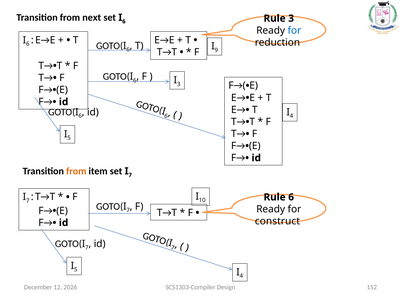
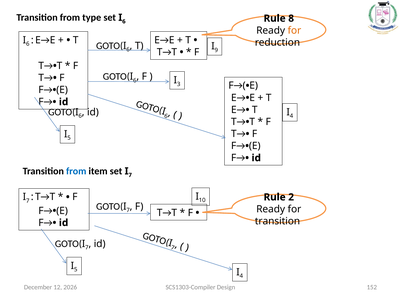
next: next -> type
Rule 3: 3 -> 8
for at (294, 30) colour: blue -> orange
from at (76, 171) colour: orange -> blue
Rule 6: 6 -> 2
construct at (277, 221): construct -> transition
